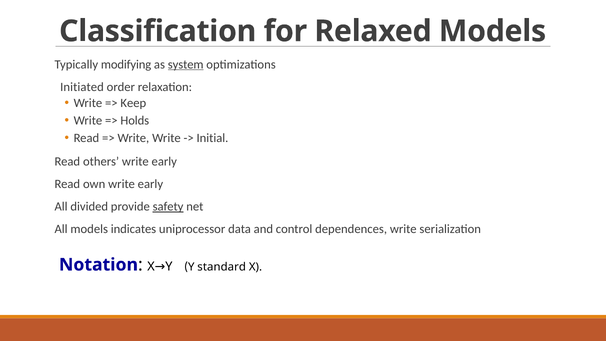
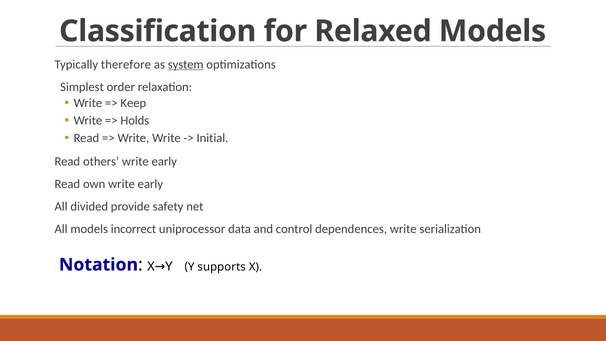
modifying: modifying -> therefore
Initiated: Initiated -> Simplest
safety underline: present -> none
indicates: indicates -> incorrect
standard: standard -> supports
